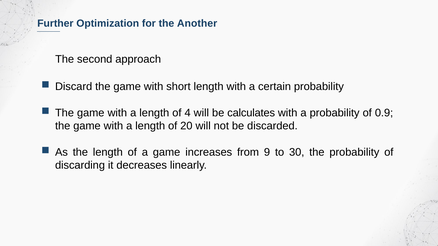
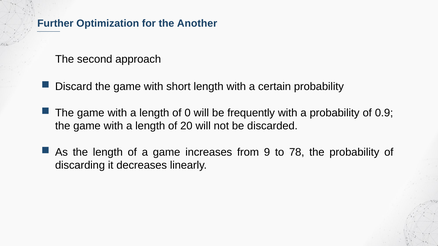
4: 4 -> 0
calculates: calculates -> frequently
30: 30 -> 78
